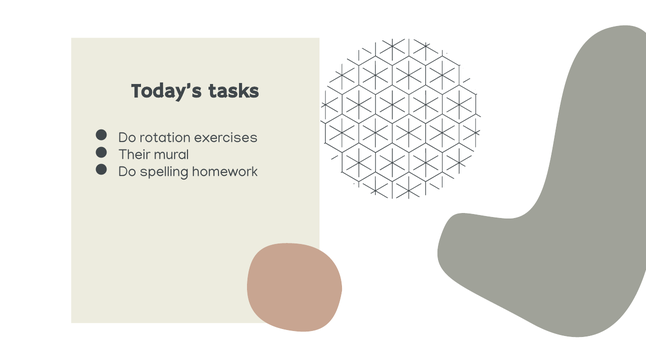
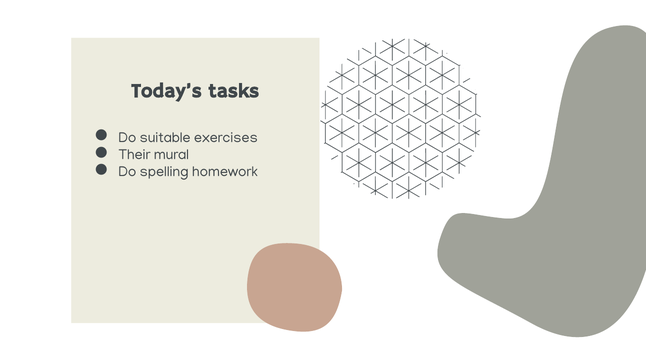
rotation: rotation -> suitable
